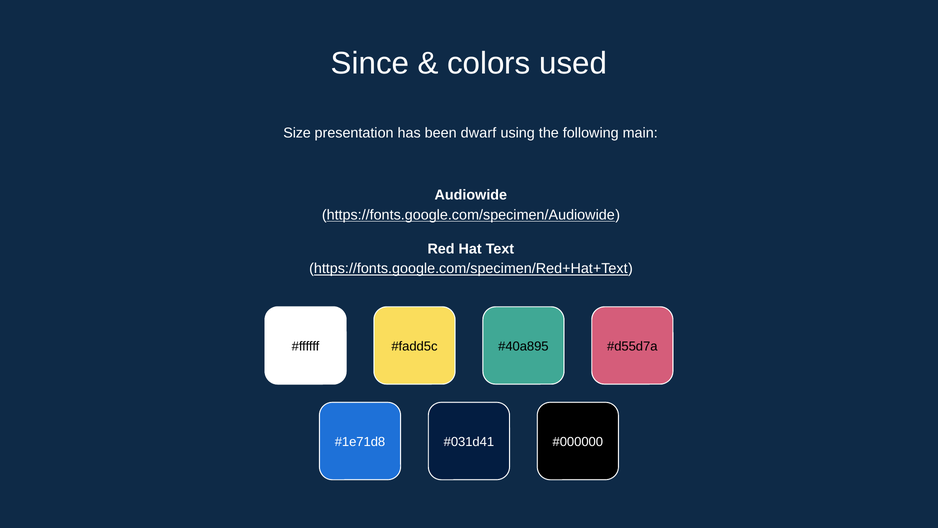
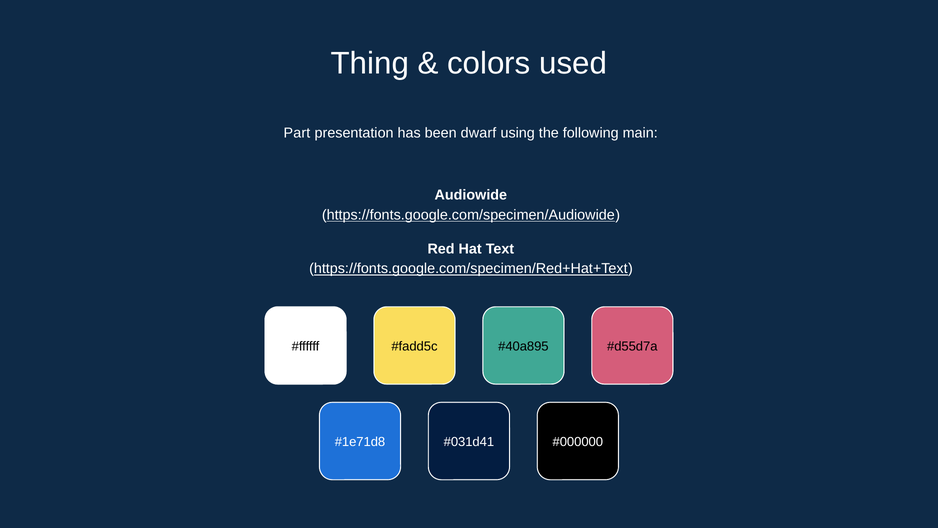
Since: Since -> Thing
Size: Size -> Part
